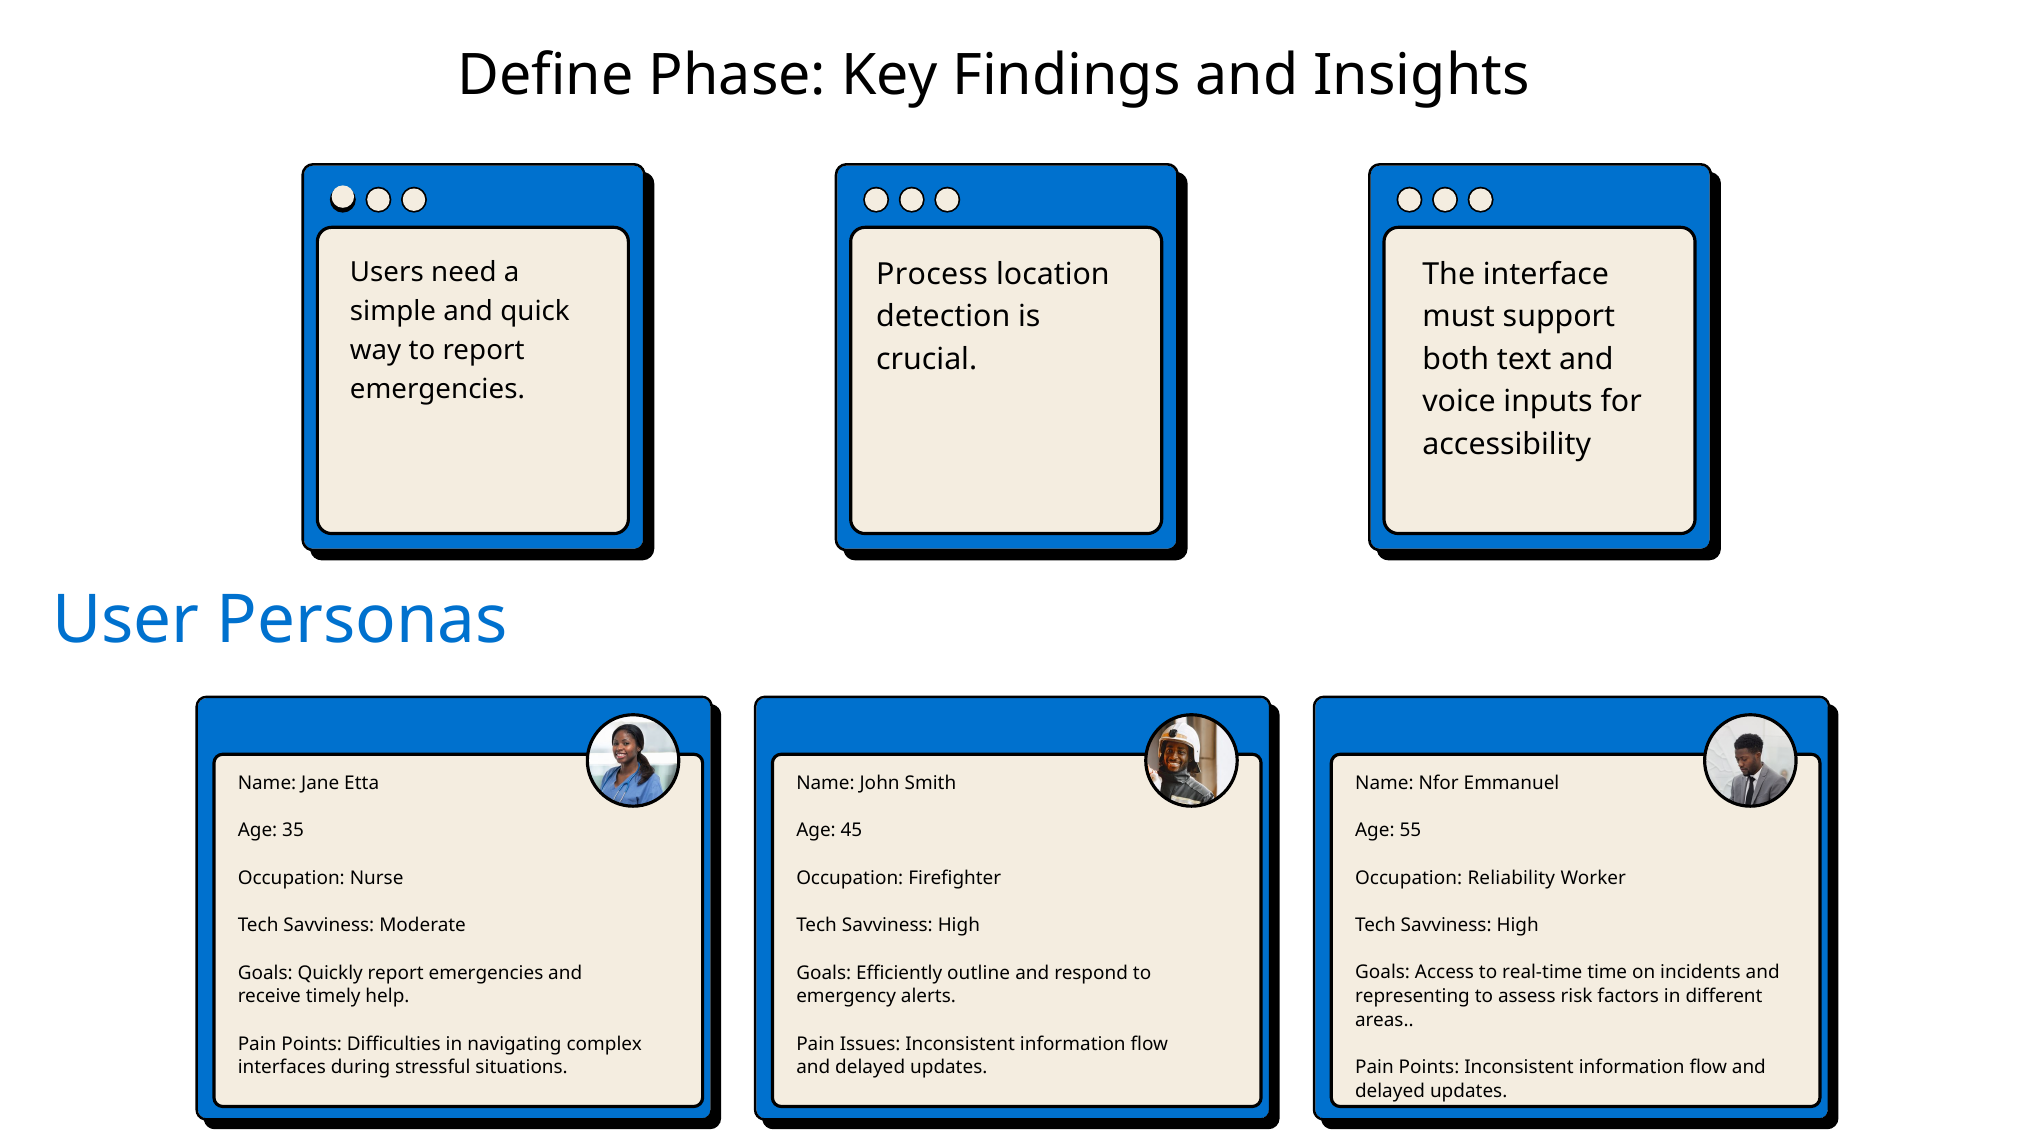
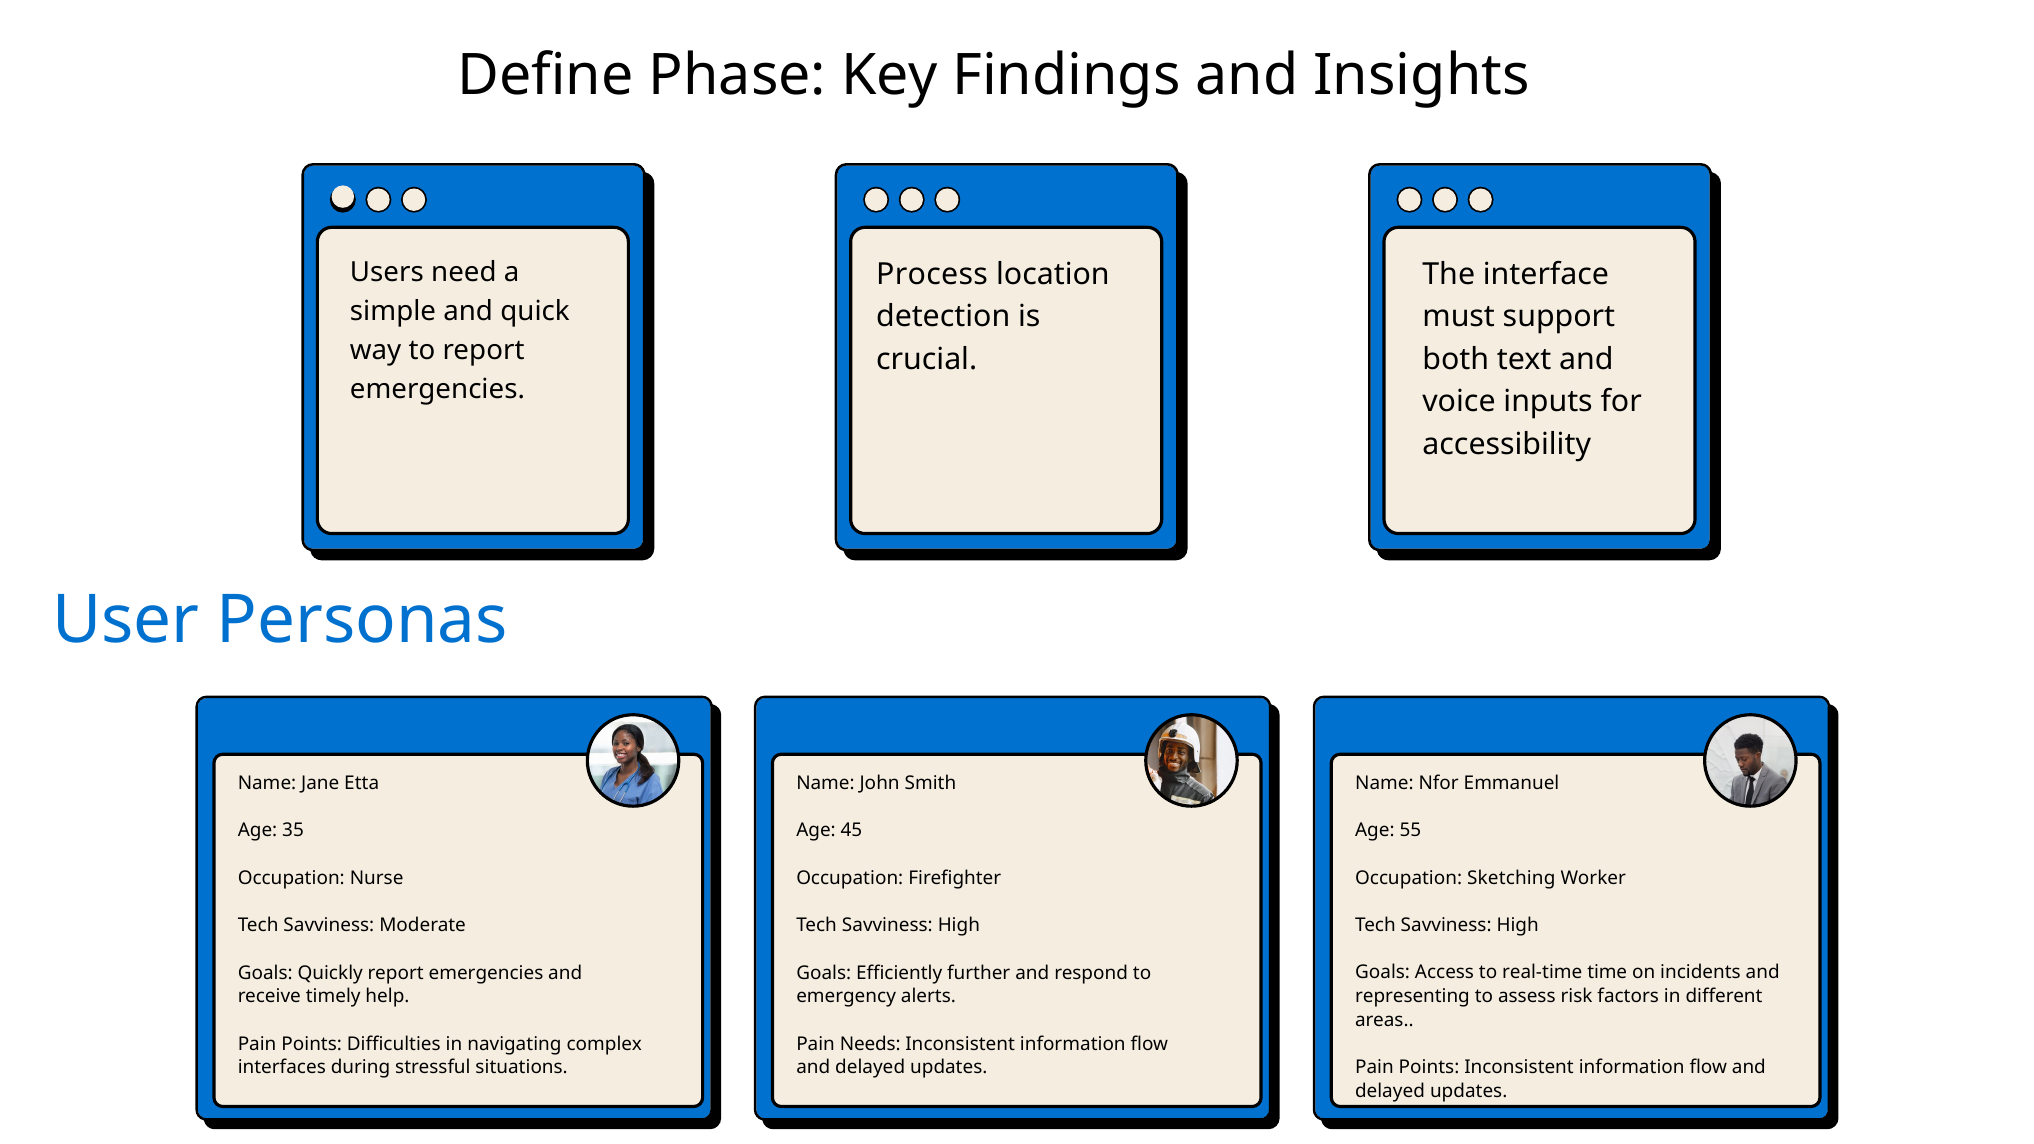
Reliability: Reliability -> Sketching
outline: outline -> further
Issues: Issues -> Needs
